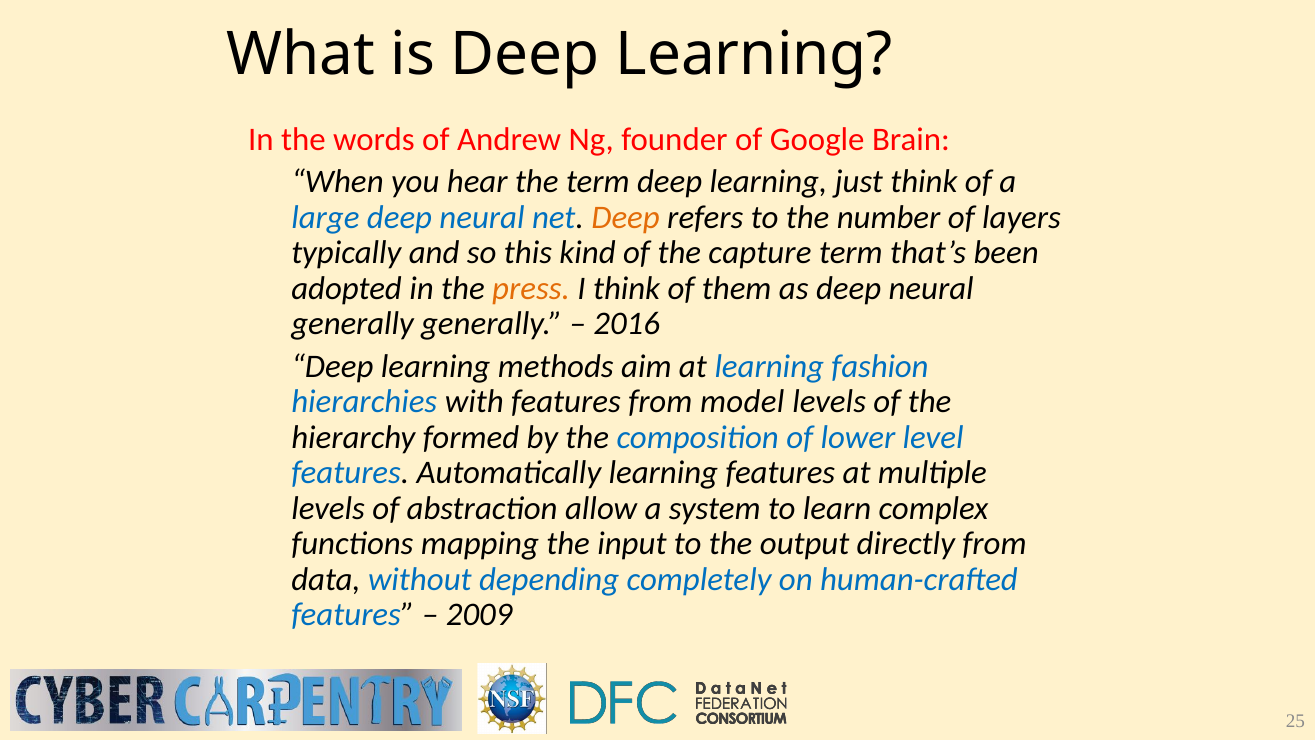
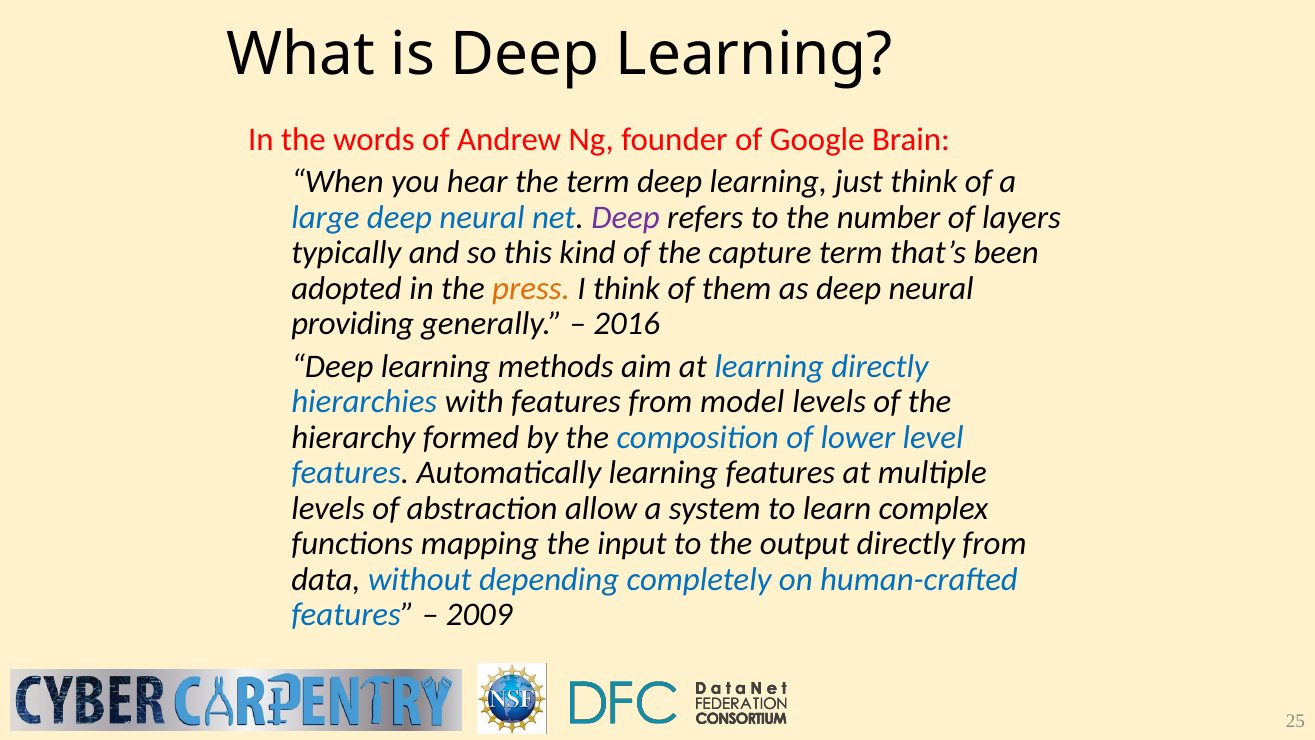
Deep at (626, 217) colour: orange -> purple
generally at (353, 324): generally -> providing
learning fashion: fashion -> directly
